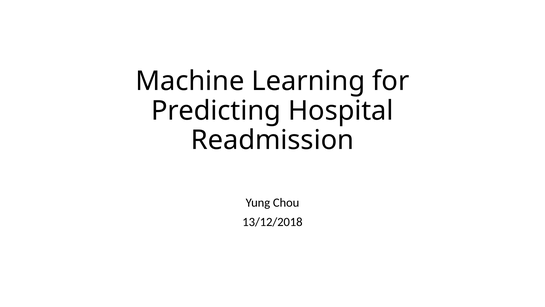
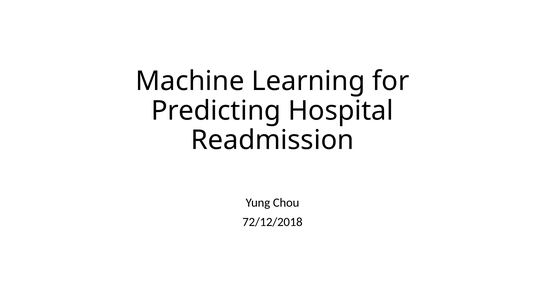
13/12/2018: 13/12/2018 -> 72/12/2018
